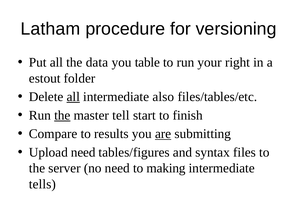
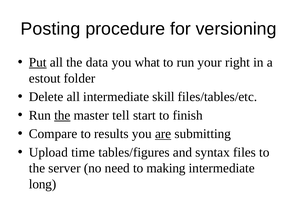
Latham: Latham -> Posting
Put underline: none -> present
table: table -> what
all at (73, 97) underline: present -> none
also: also -> skill
Upload need: need -> time
tells: tells -> long
